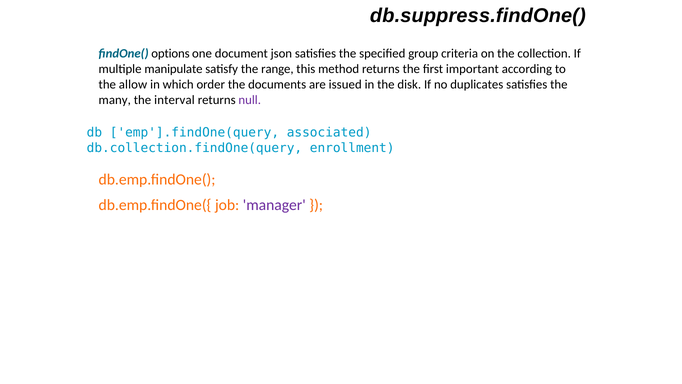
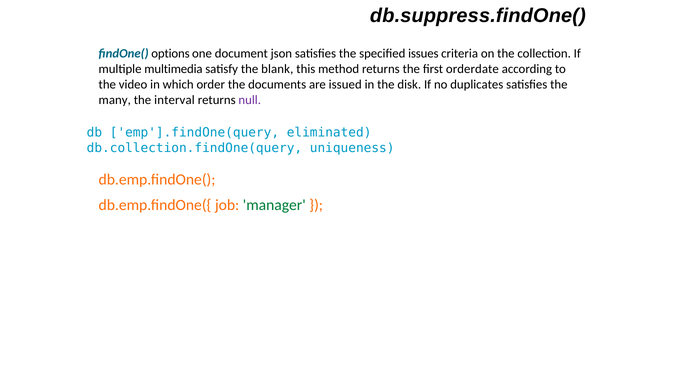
group: group -> issues
manipulate: manipulate -> multimedia
range: range -> blank
important: important -> orderdate
allow: allow -> video
associated: associated -> eliminated
enrollment: enrollment -> uniqueness
manager colour: purple -> green
